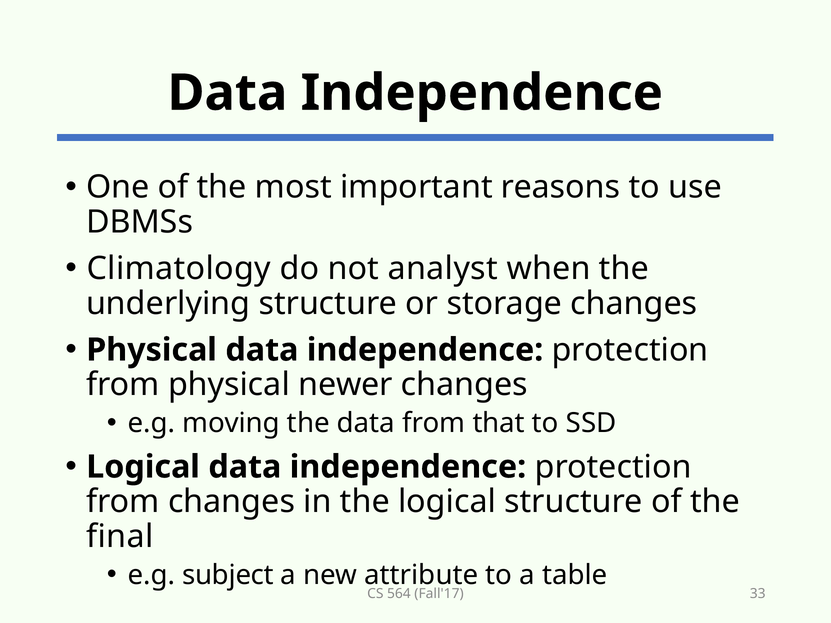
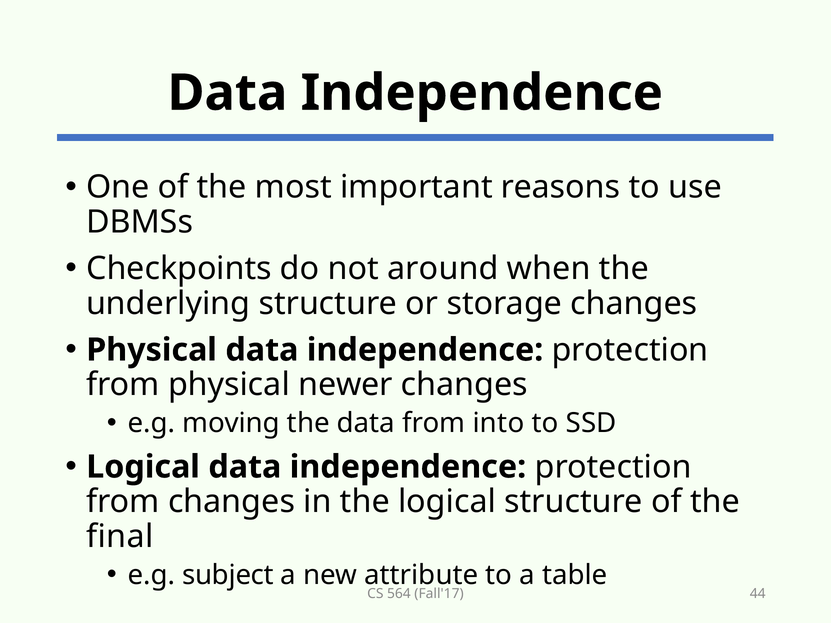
Climatology: Climatology -> Checkpoints
analyst: analyst -> around
that: that -> into
33: 33 -> 44
